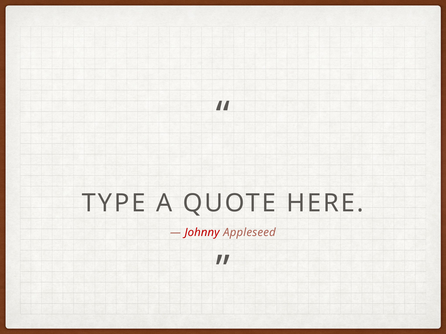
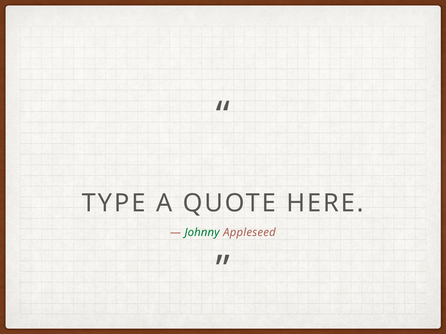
Johnny colour: red -> green
